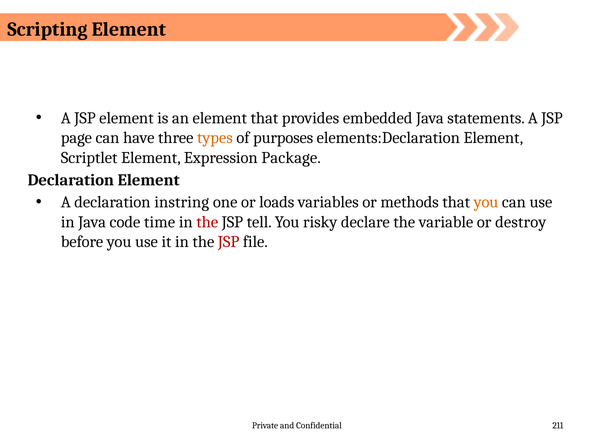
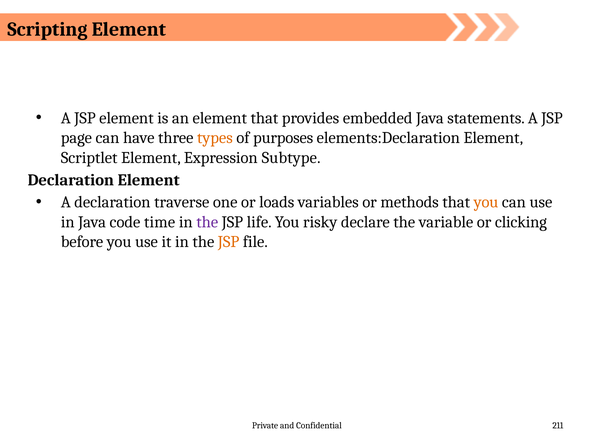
Package: Package -> Subtype
instring: instring -> traverse
the at (207, 222) colour: red -> purple
tell: tell -> life
destroy: destroy -> clicking
JSP at (229, 242) colour: red -> orange
